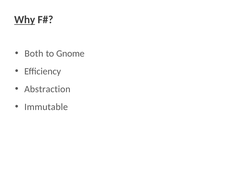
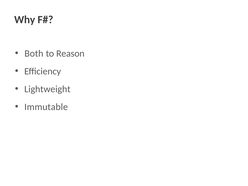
Why underline: present -> none
Gnome: Gnome -> Reason
Abstraction: Abstraction -> Lightweight
